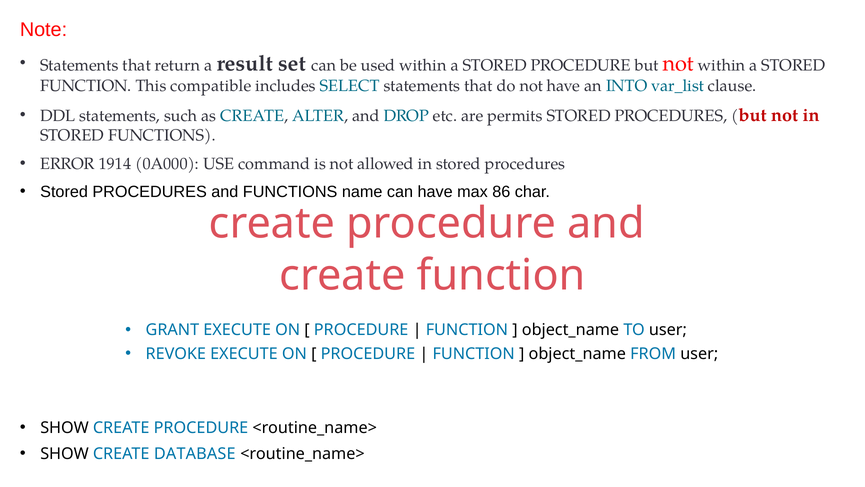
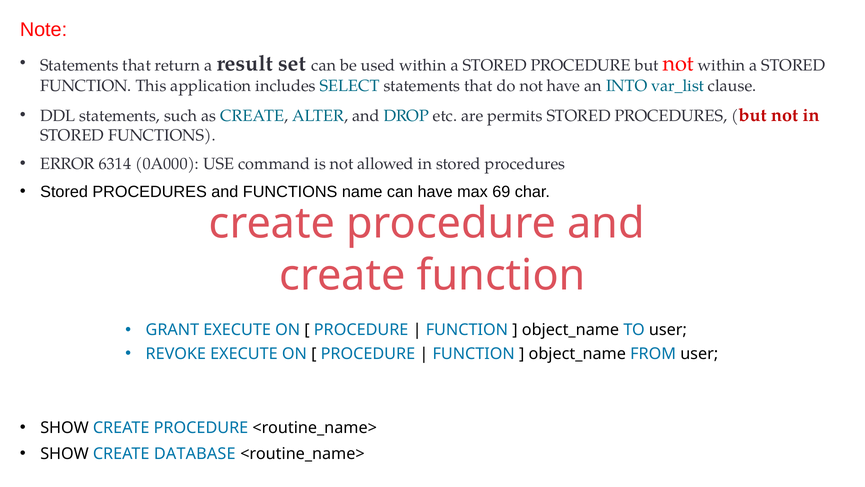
compatible: compatible -> application
1914: 1914 -> 6314
86: 86 -> 69
